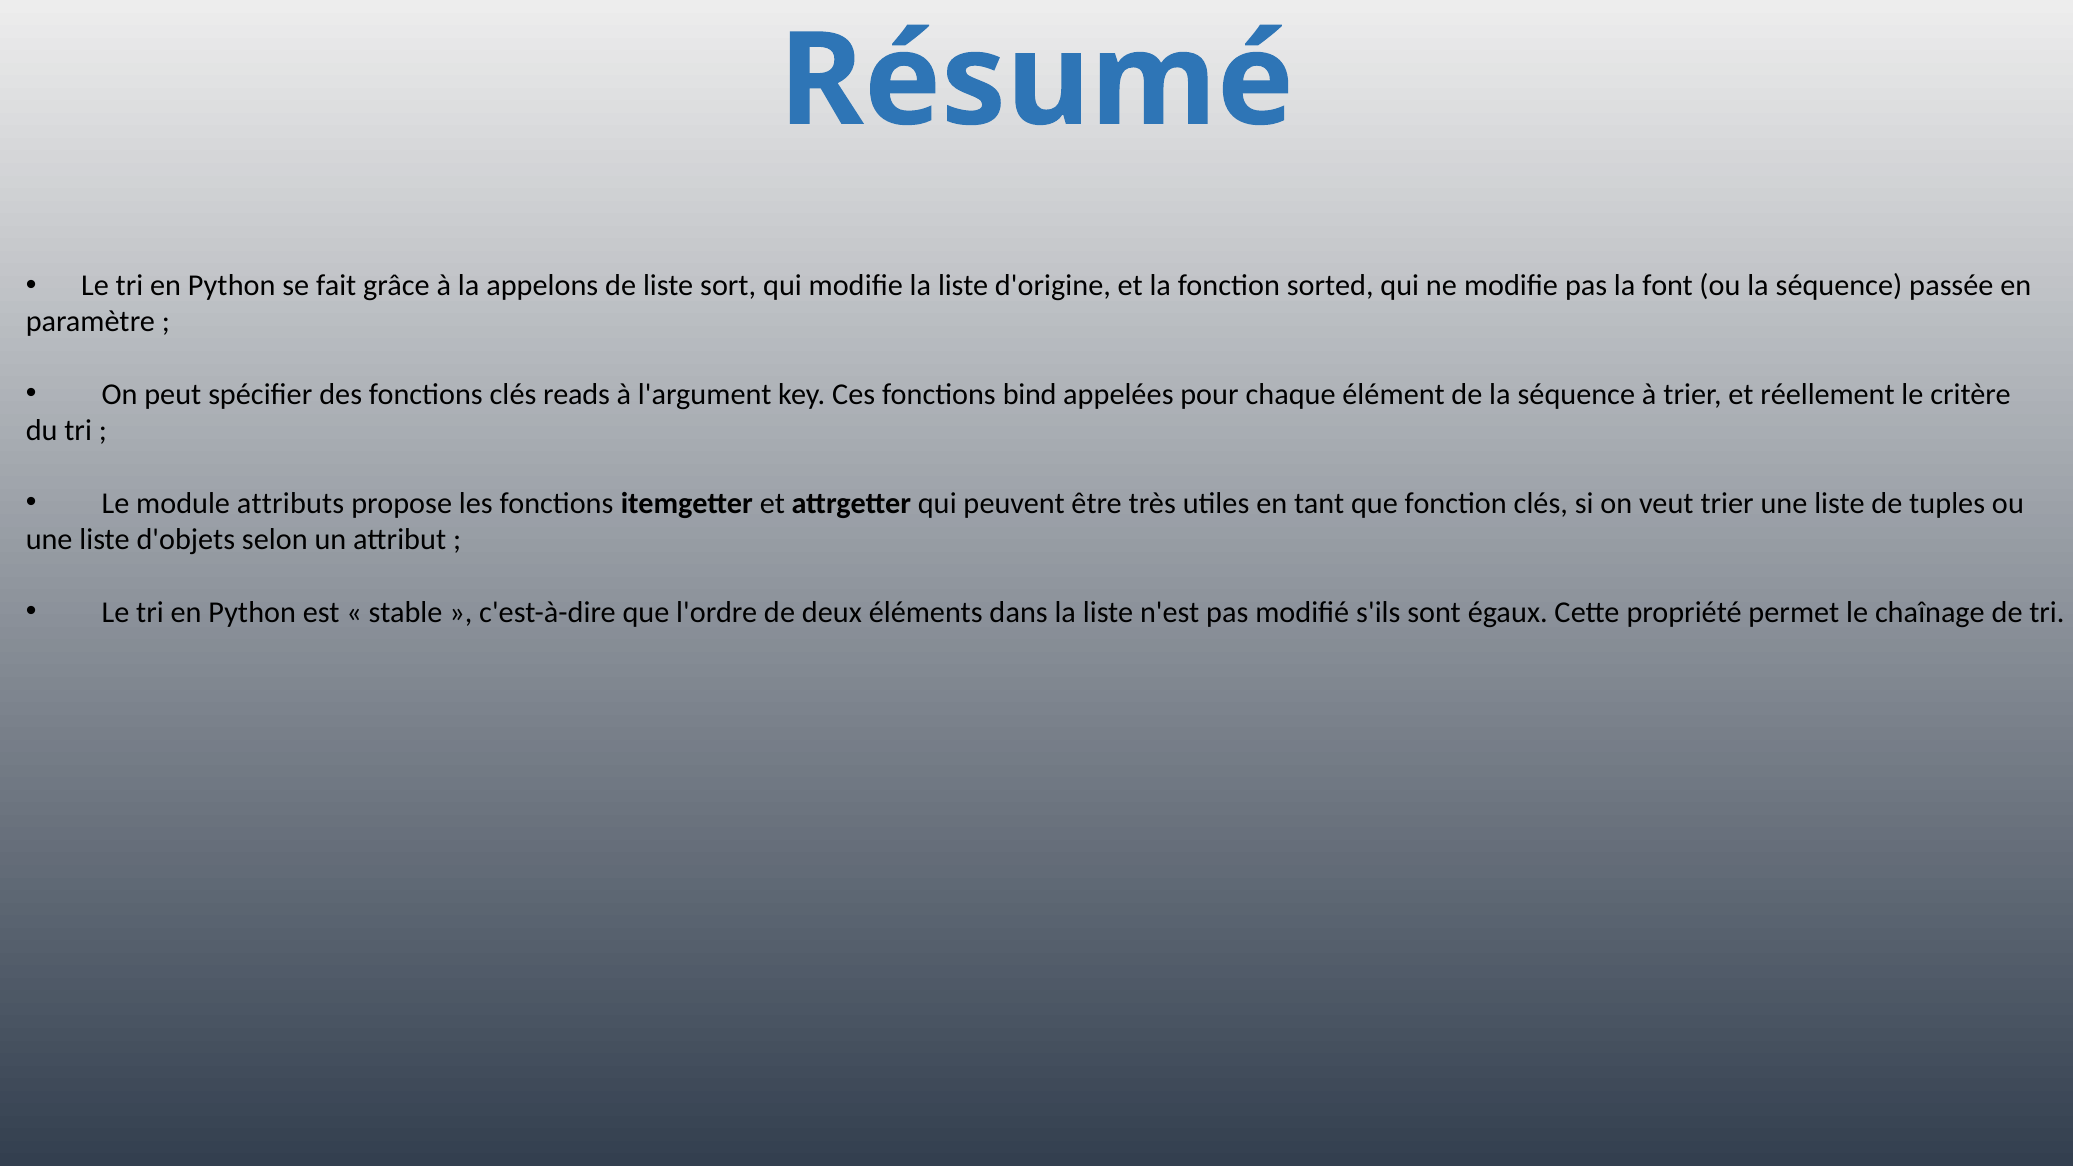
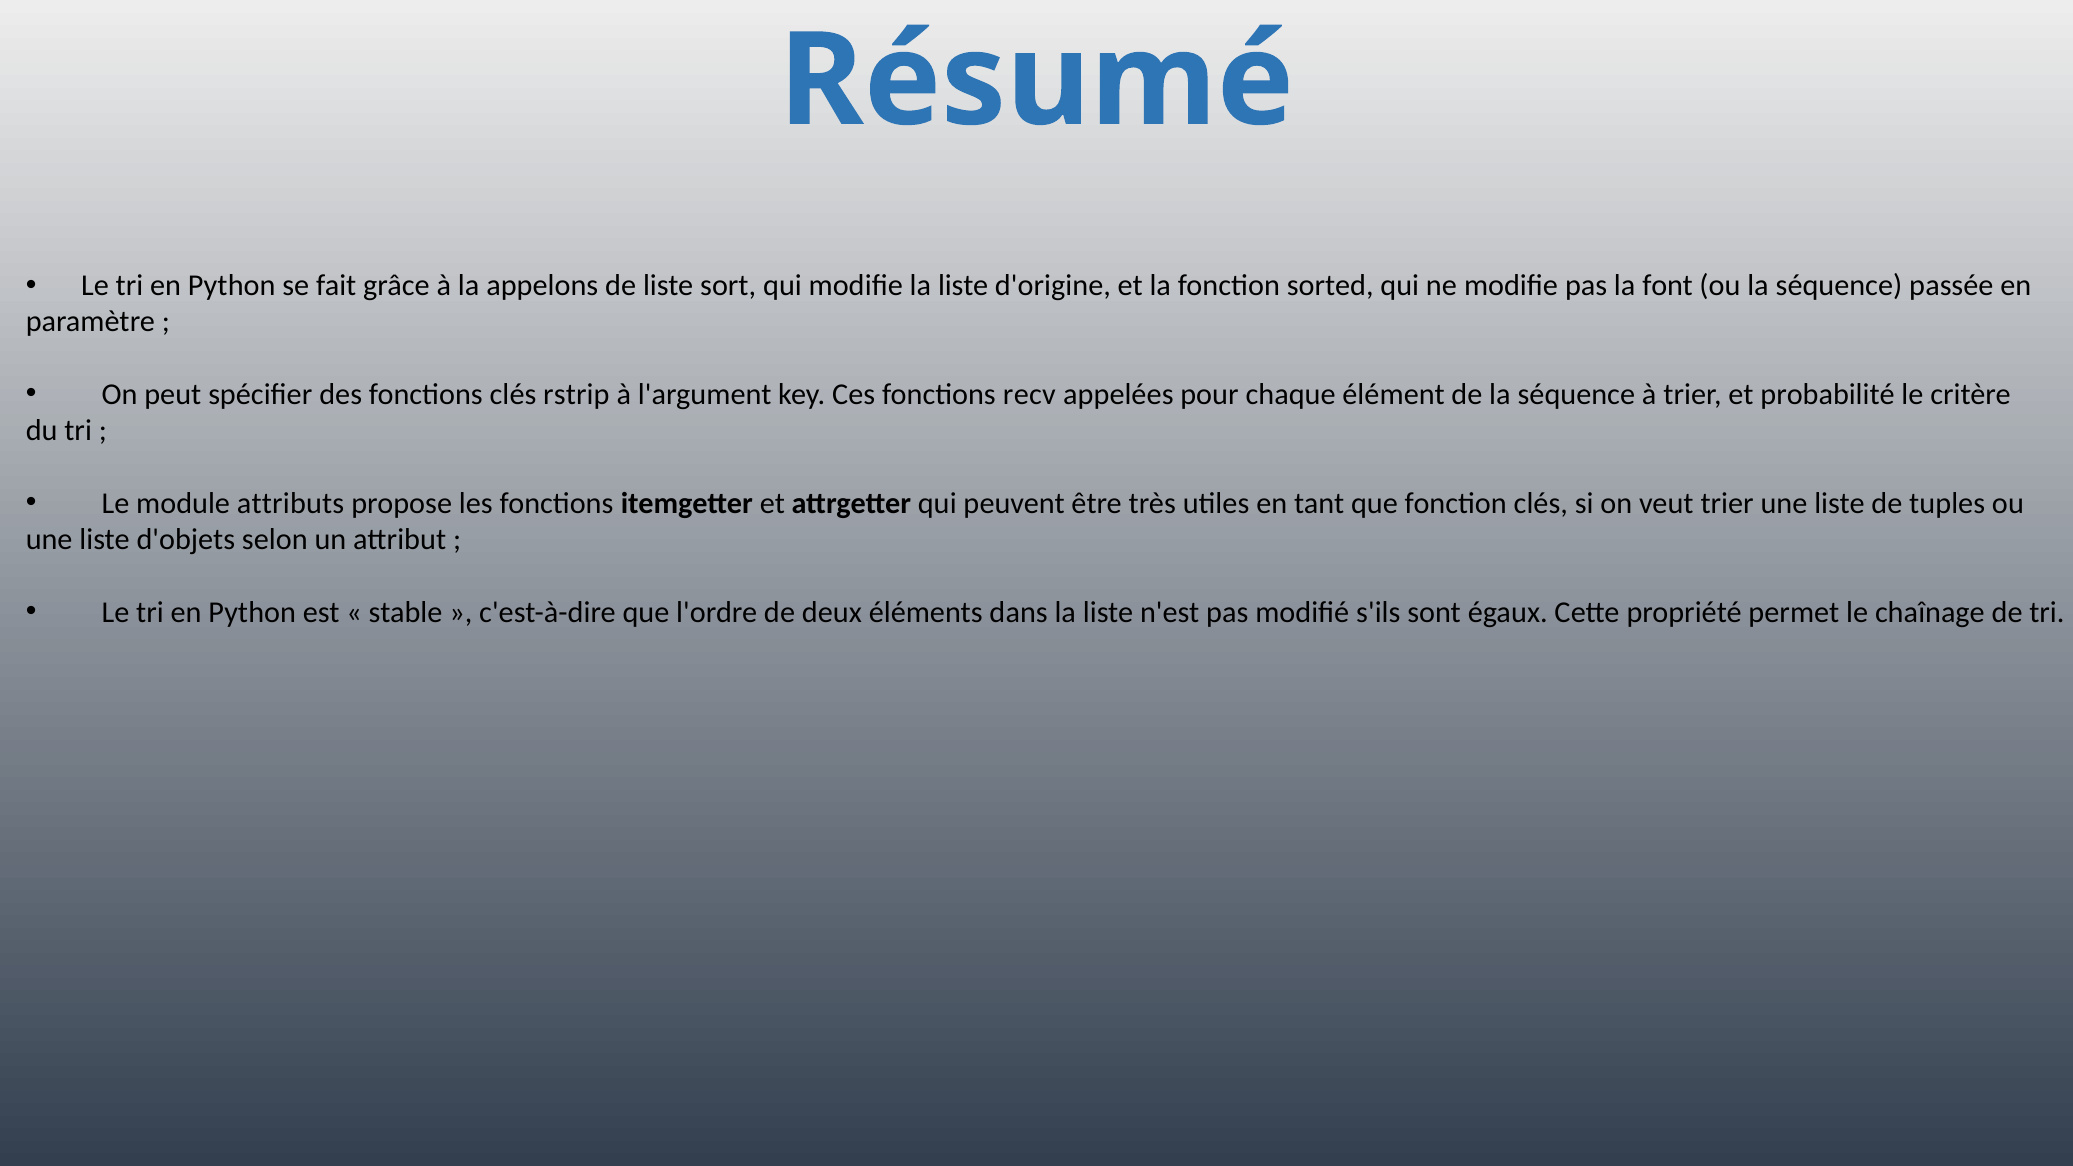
reads: reads -> rstrip
bind: bind -> recv
réellement: réellement -> probabilité
